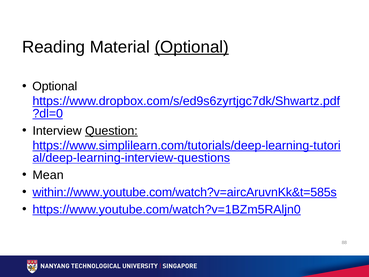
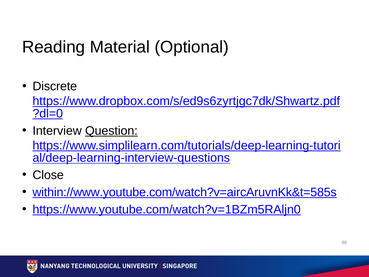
Optional at (192, 47) underline: present -> none
Optional at (55, 86): Optional -> Discrete
Mean: Mean -> Close
